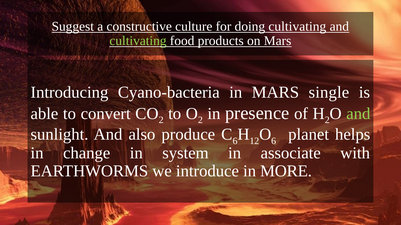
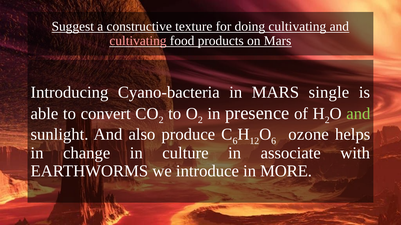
culture: culture -> texture
cultivating at (138, 41) colour: light green -> pink
planet: planet -> ozone
system: system -> culture
